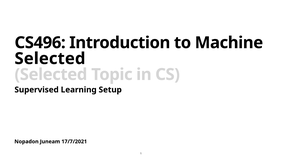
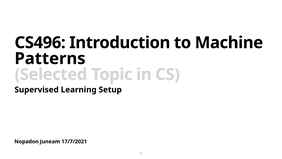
Selected at (50, 58): Selected -> Patterns
